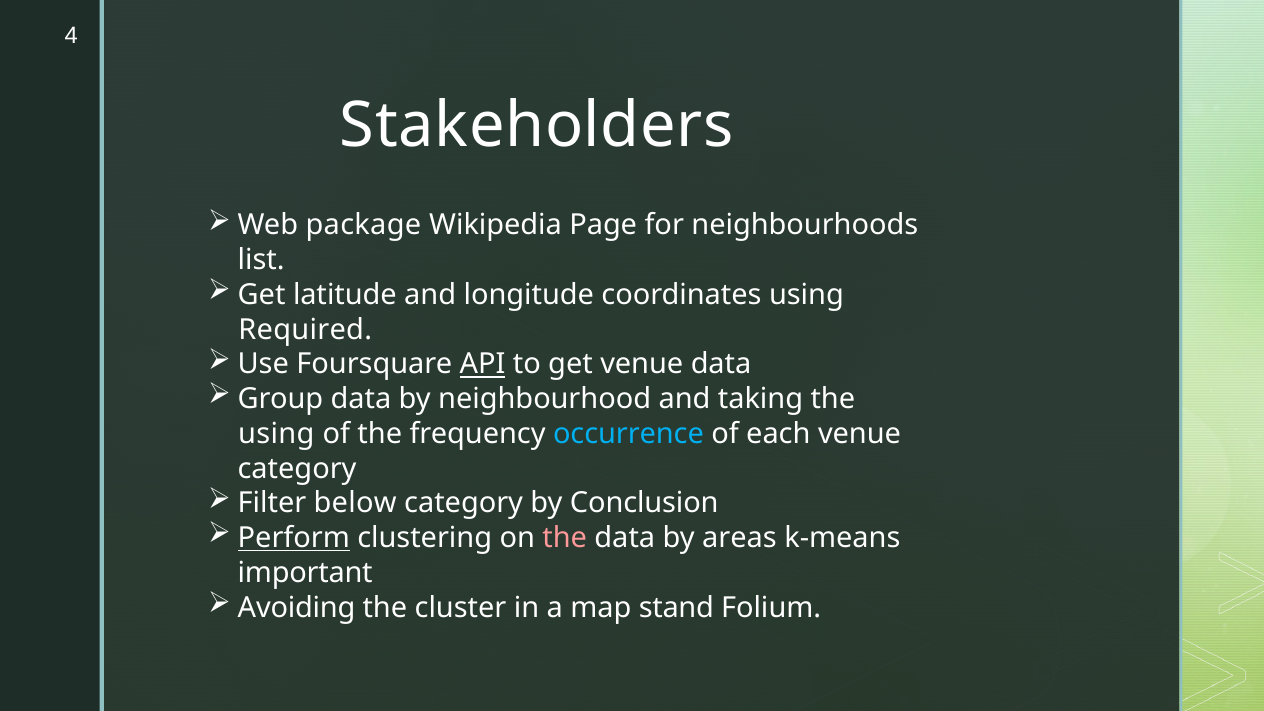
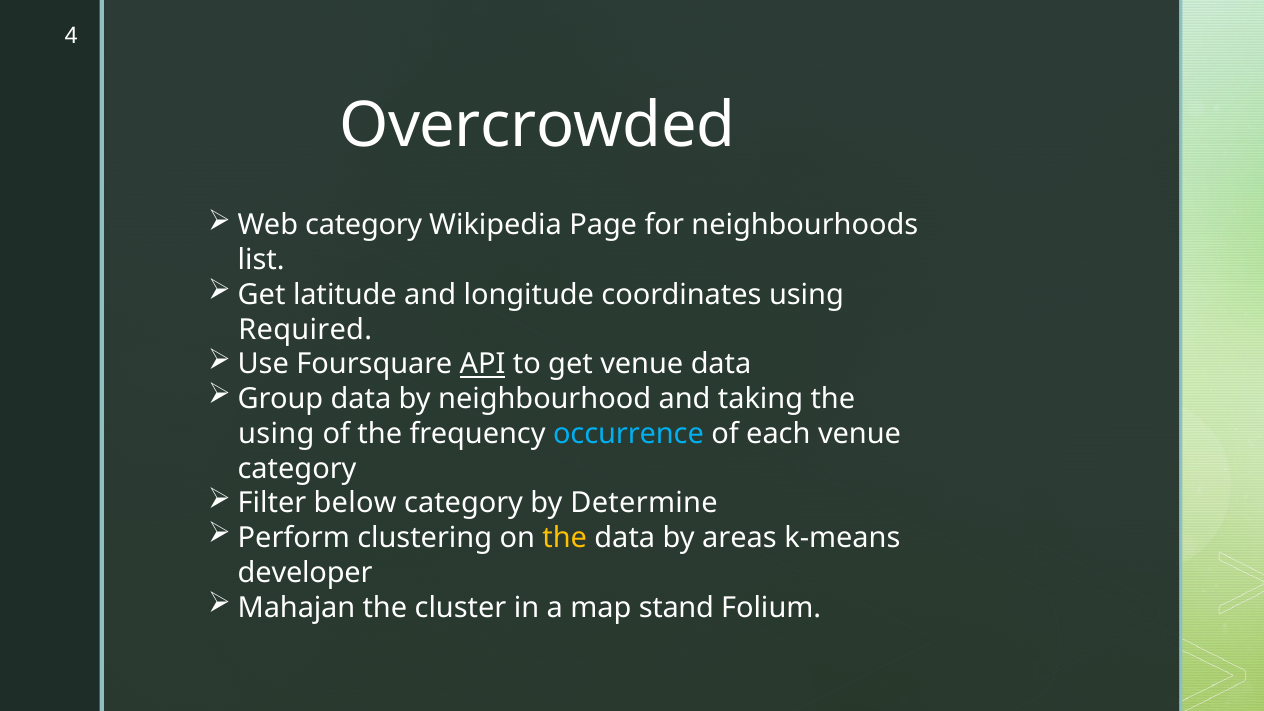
Stakeholders: Stakeholders -> Overcrowded
Web package: package -> category
Conclusion: Conclusion -> Determine
Perform underline: present -> none
the at (565, 538) colour: pink -> yellow
important: important -> developer
Avoiding: Avoiding -> Mahajan
